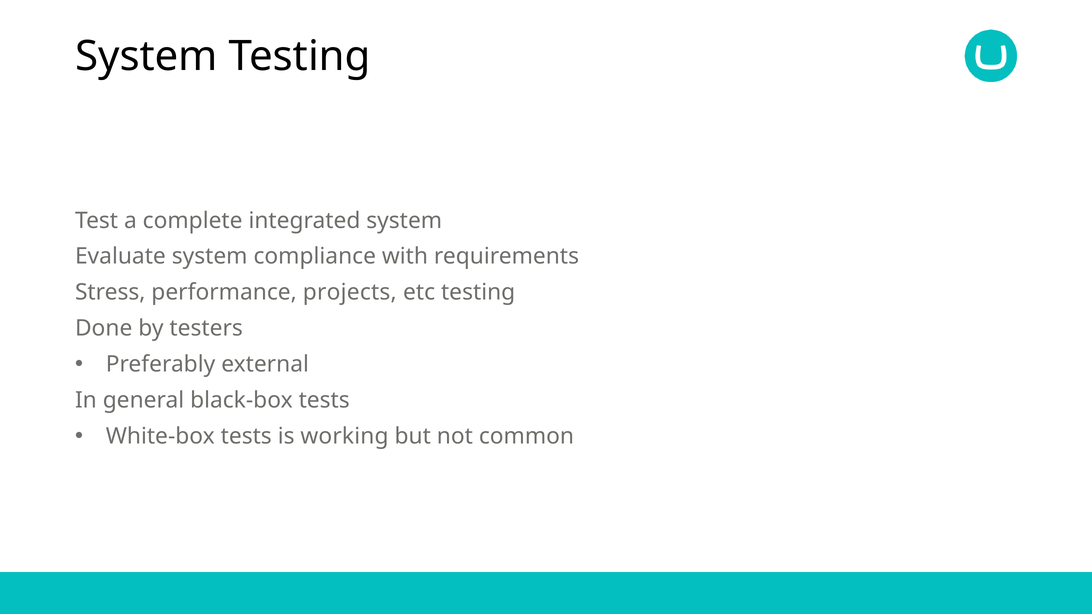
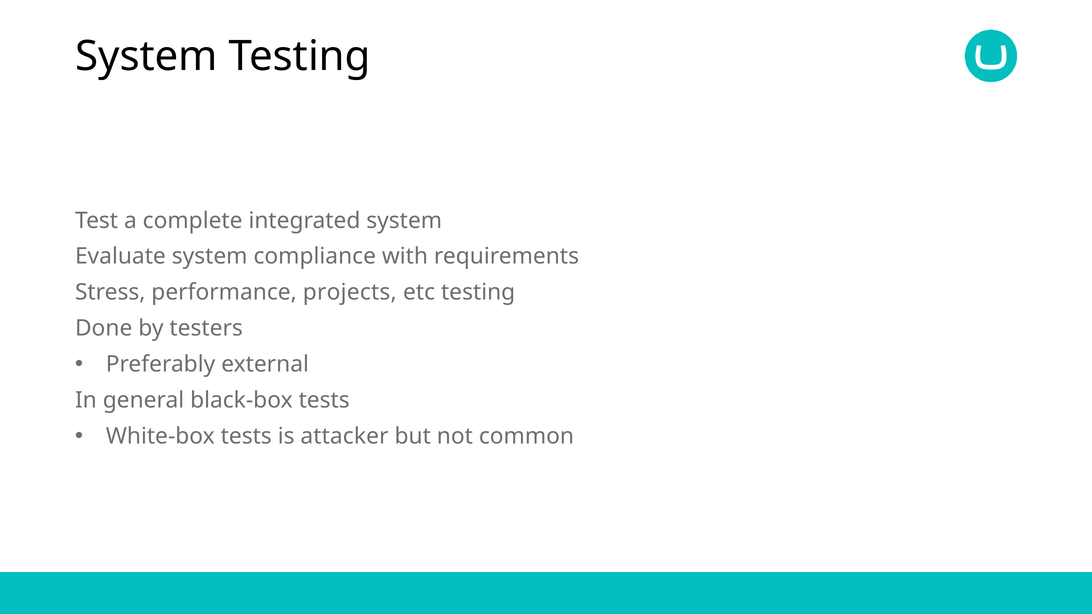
working: working -> attacker
